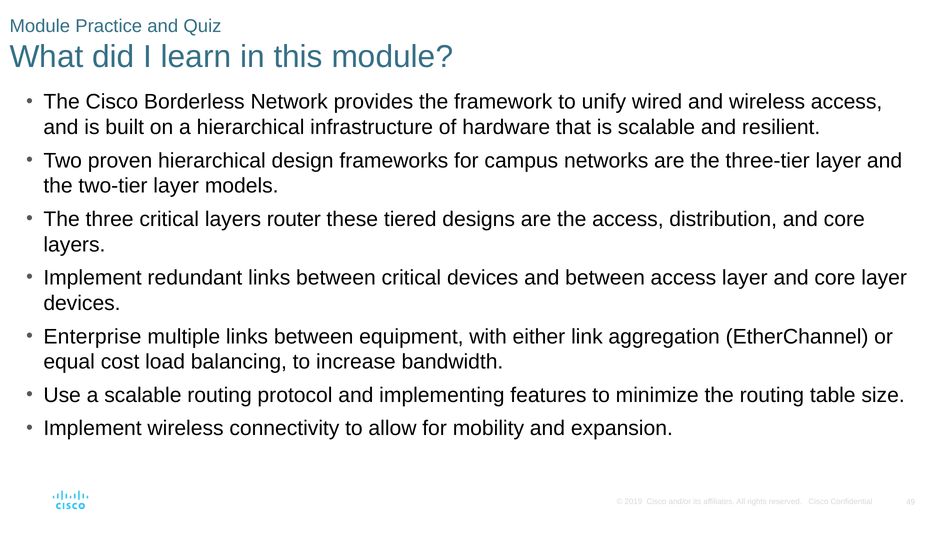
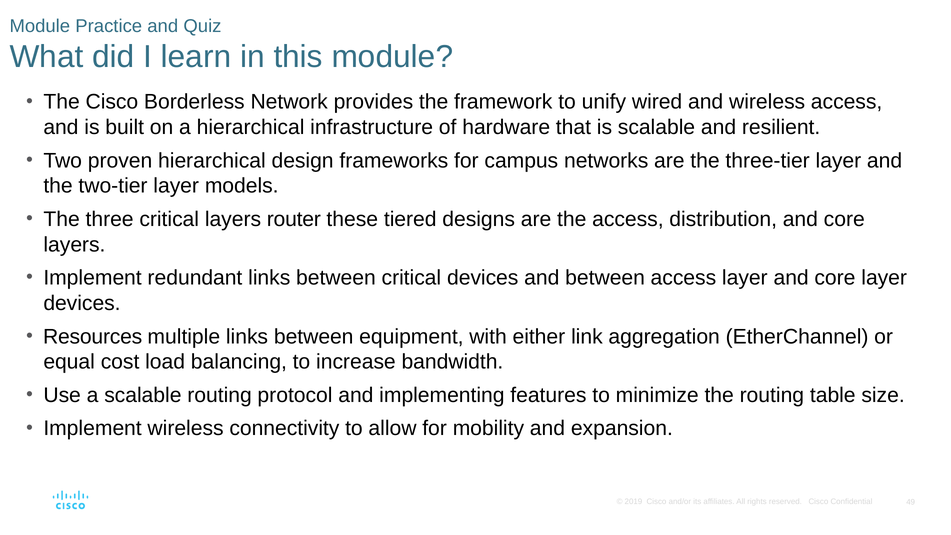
Enterprise: Enterprise -> Resources
